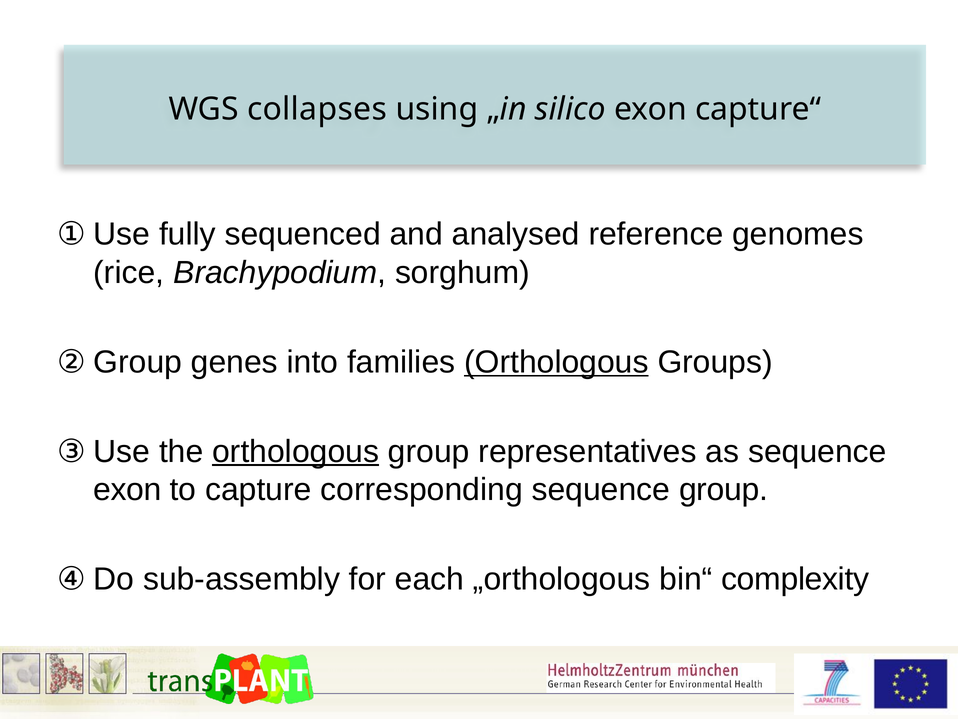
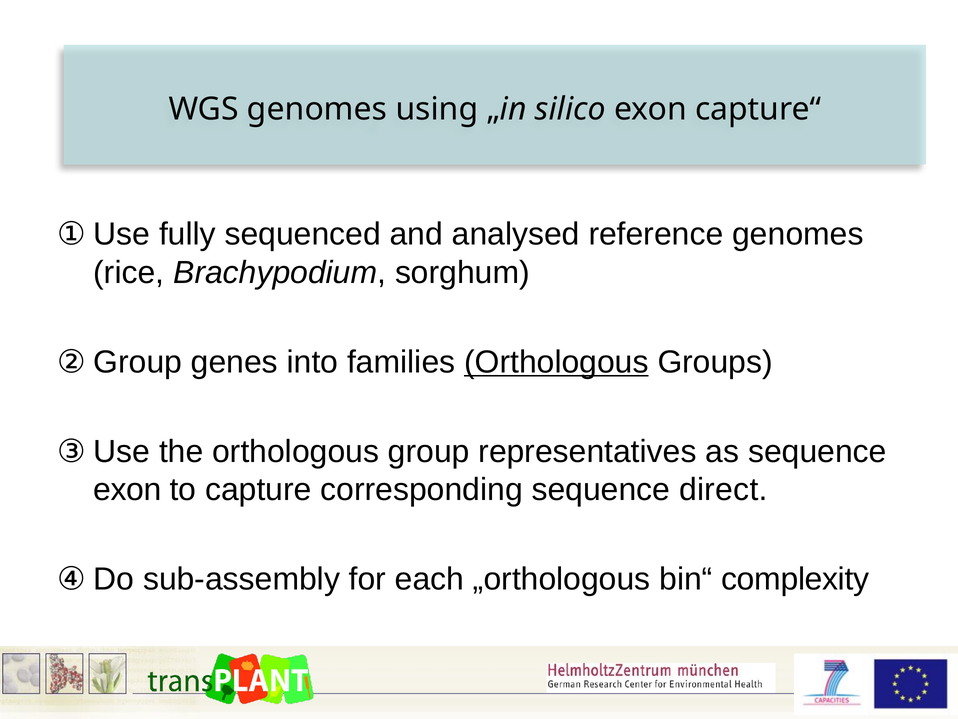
WGS collapses: collapses -> genomes
orthologous at (296, 451) underline: present -> none
sequence group: group -> direct
